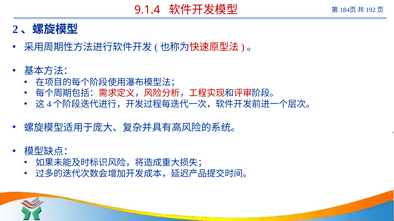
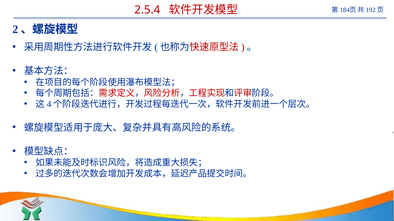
9.1.4: 9.1.4 -> 2.5.4
